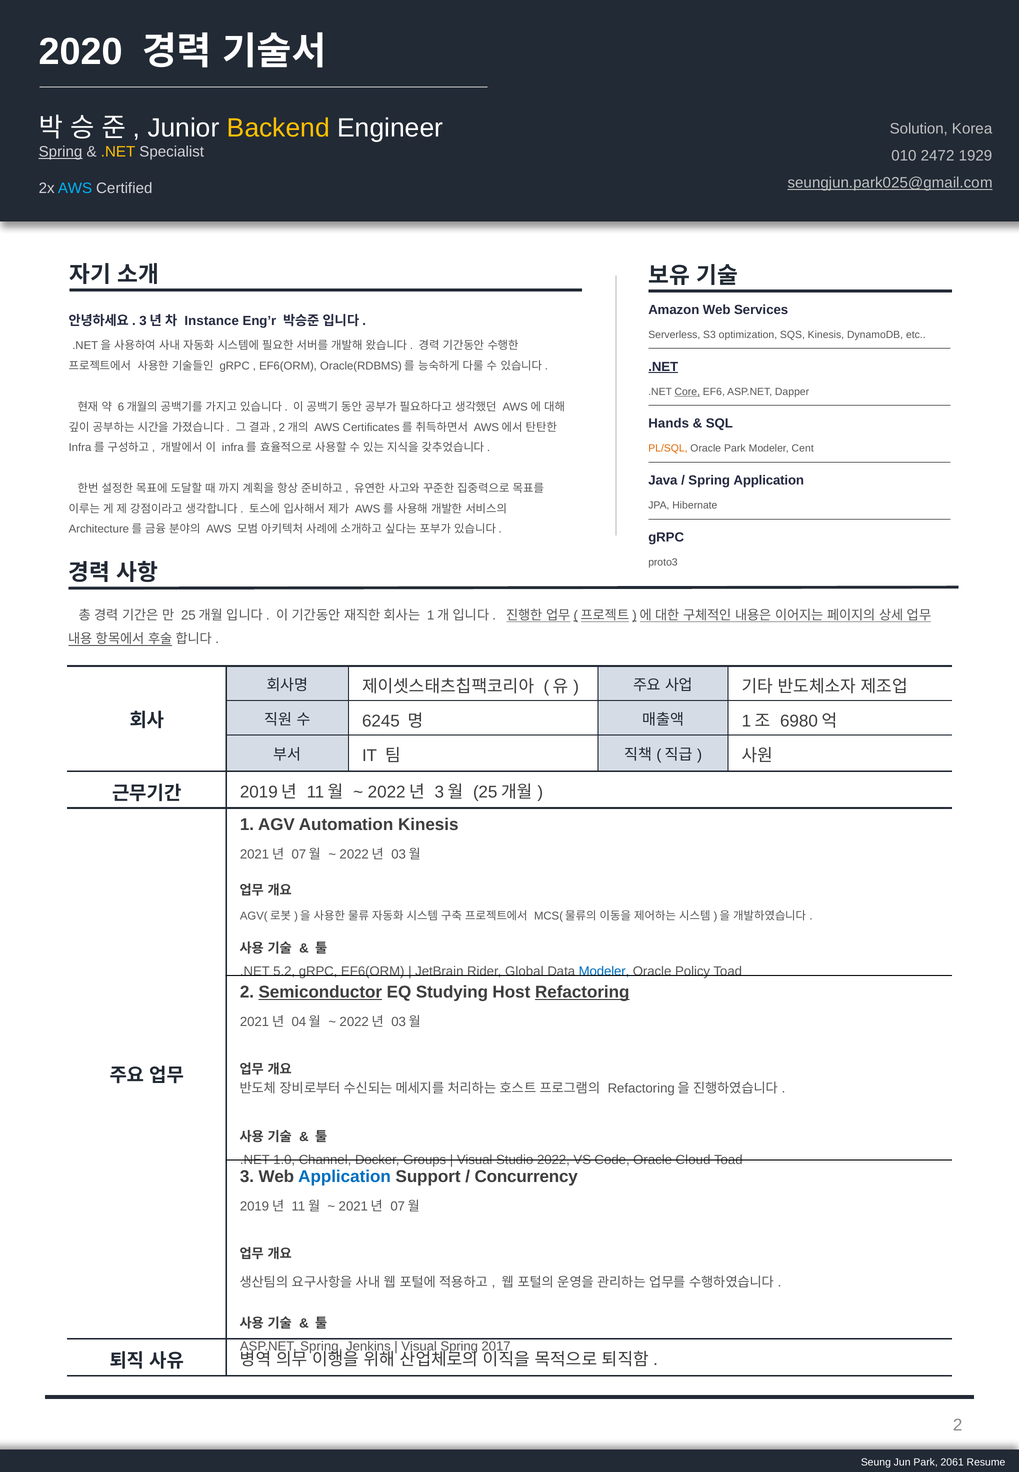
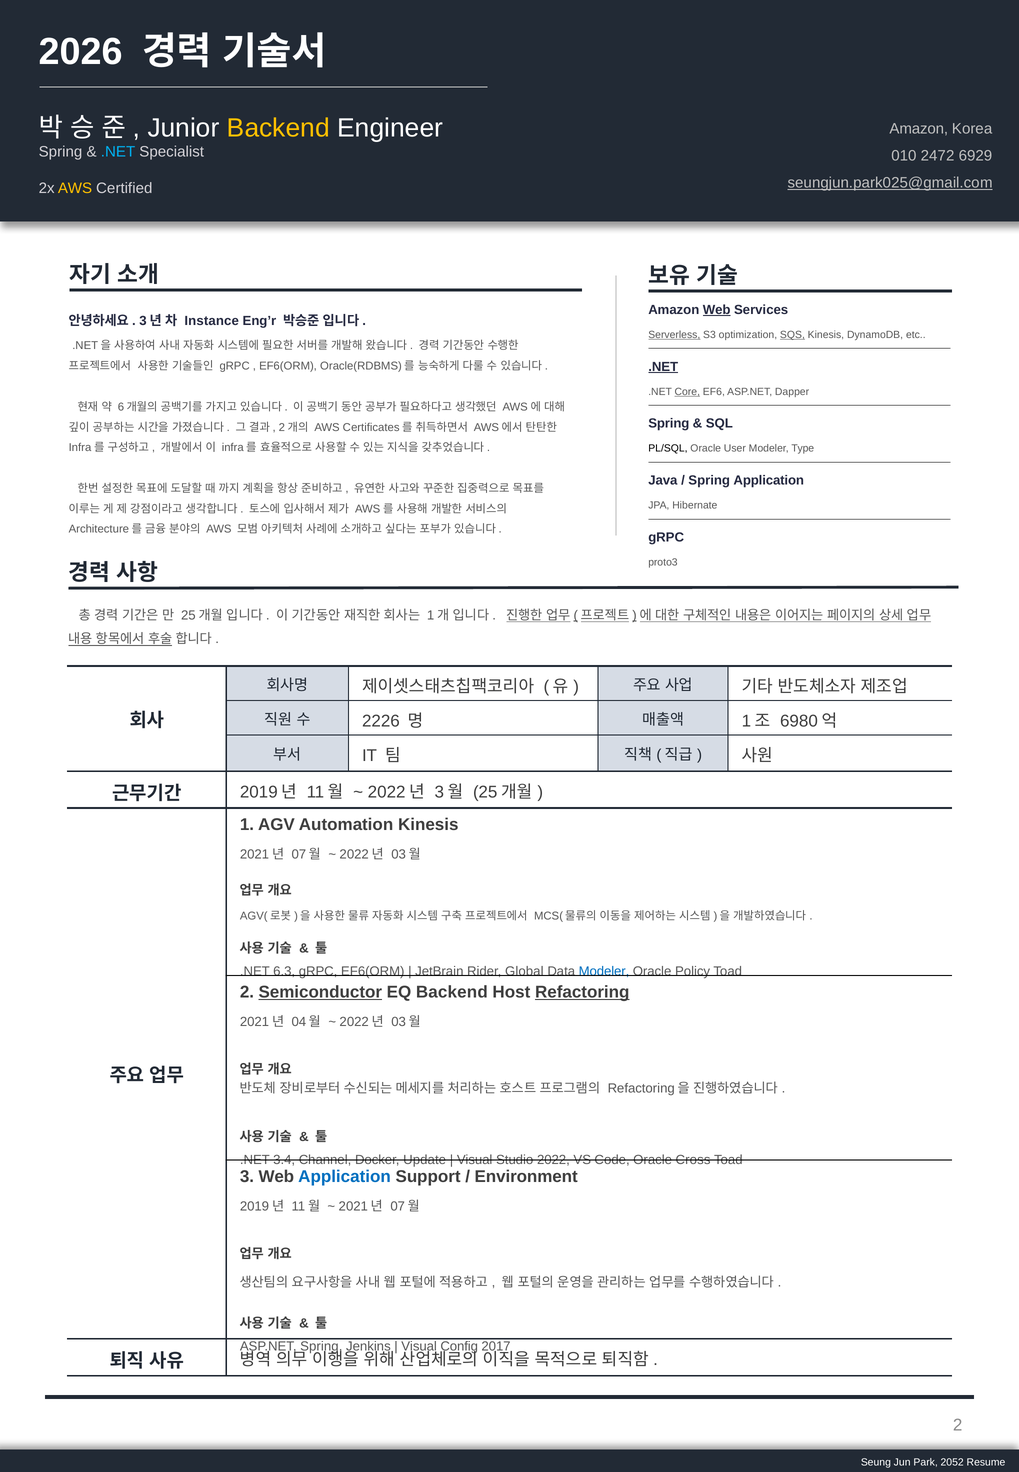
2020: 2020 -> 2026
Solution at (919, 129): Solution -> Amazon
Spring at (60, 152) underline: present -> none
.NET at (118, 152) colour: yellow -> light blue
1929: 1929 -> 6929
AWS at (75, 188) colour: light blue -> yellow
Web at (717, 310) underline: none -> present
Serverless underline: none -> present
SQS underline: none -> present
Hands at (669, 424): Hands -> Spring
PL/SQL colour: orange -> black
Oracle Park: Park -> User
Cent: Cent -> Type
6245: 6245 -> 2226
5.2: 5.2 -> 6.3
EQ Studying: Studying -> Backend
1.0: 1.0 -> 3.4
Groups: Groups -> Update
Cloud: Cloud -> Cross
Concurrency: Concurrency -> Environment
Visual Spring: Spring -> Config
2061: 2061 -> 2052
